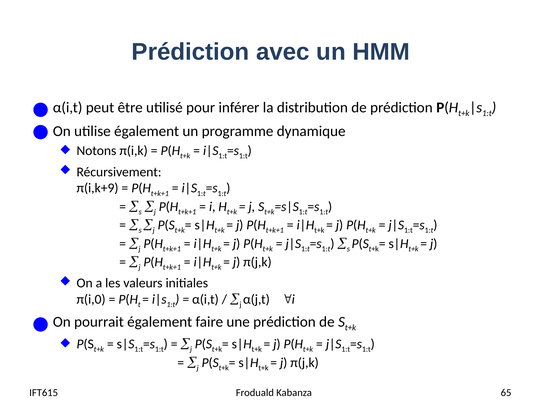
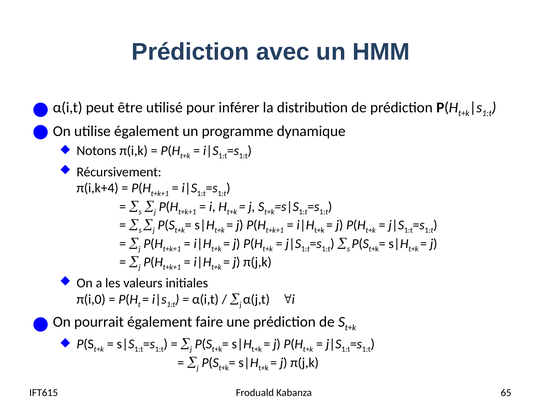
π(i,k+9: π(i,k+9 -> π(i,k+4
